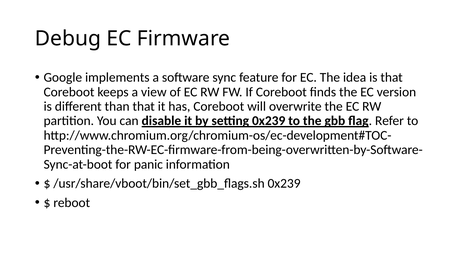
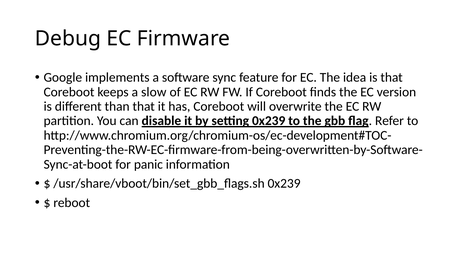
view: view -> slow
